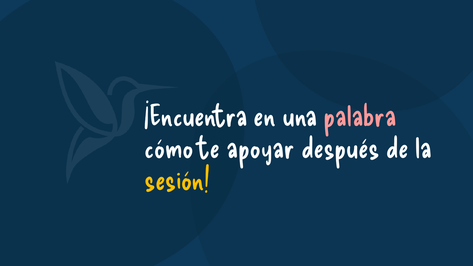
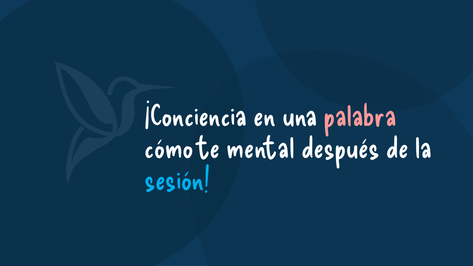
¡Encuentra: ¡Encuentra -> ¡Conciencia
apoyar: apoyar -> mental
sesión colour: yellow -> light blue
